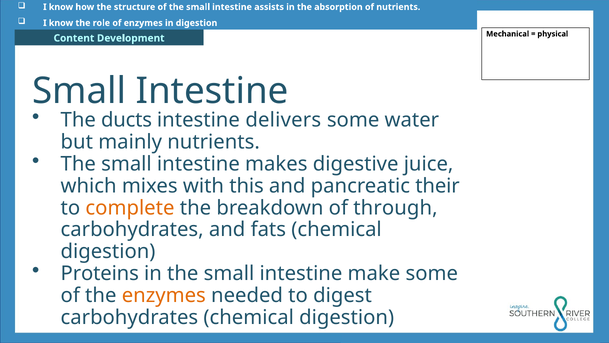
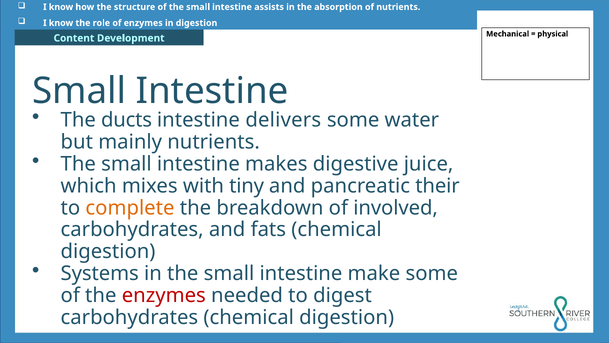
this: this -> tiny
through: through -> involved
Proteins: Proteins -> Systems
enzymes at (164, 295) colour: orange -> red
